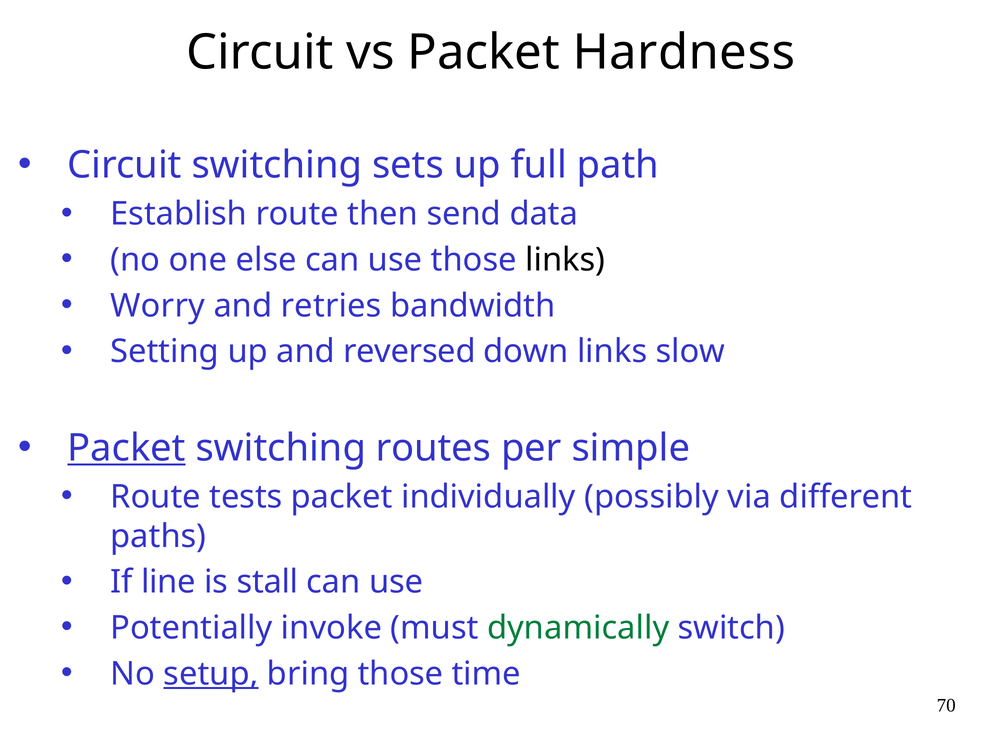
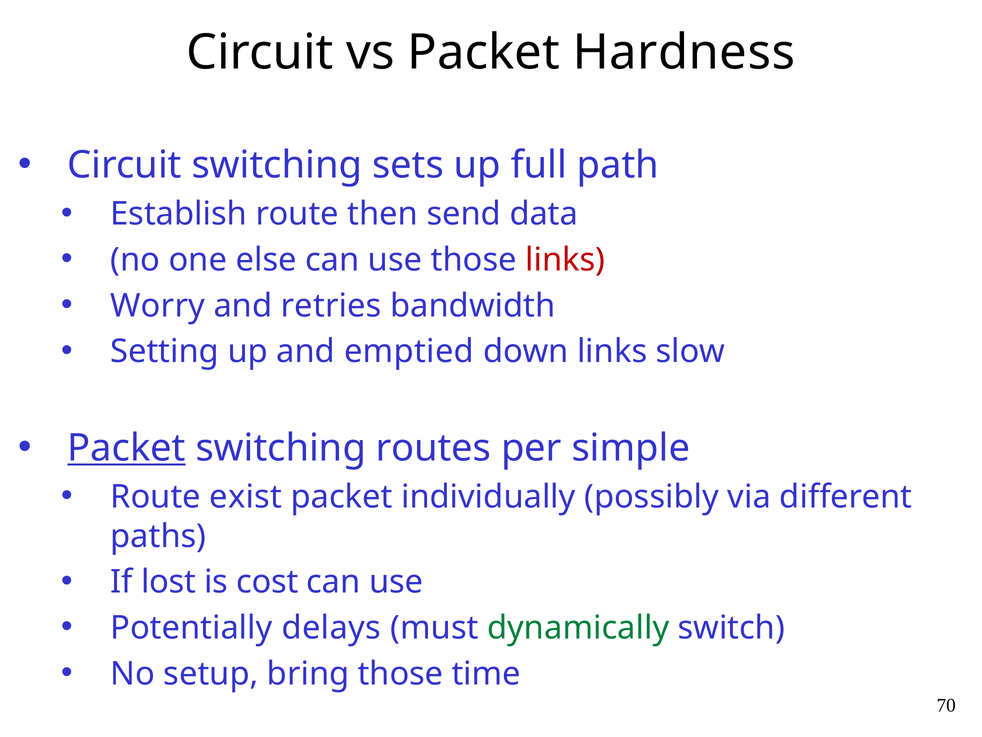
links at (565, 260) colour: black -> red
reversed: reversed -> emptied
tests: tests -> exist
line: line -> lost
stall: stall -> cost
invoke: invoke -> delays
setup underline: present -> none
